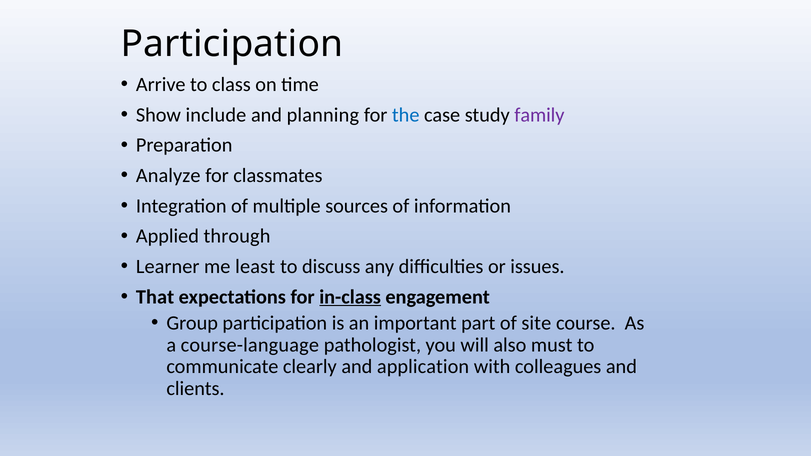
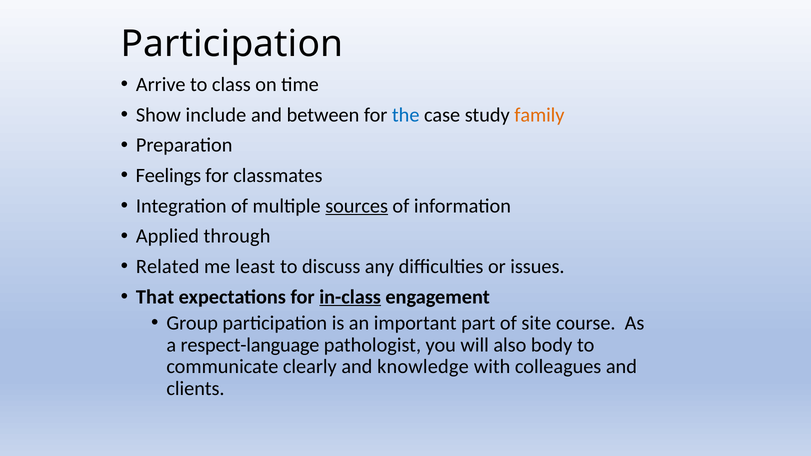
planning: planning -> between
family colour: purple -> orange
Analyze: Analyze -> Feelings
sources underline: none -> present
Learner: Learner -> Related
course-language: course-language -> respect-language
must: must -> body
application: application -> knowledge
